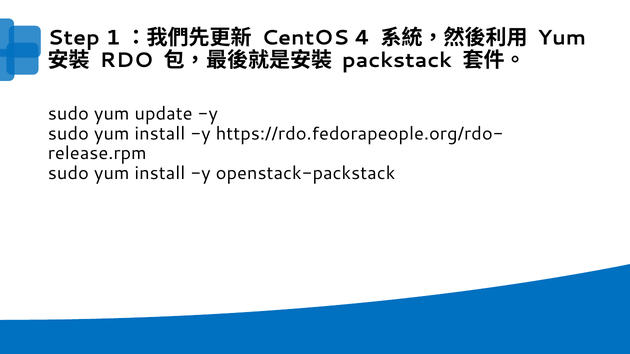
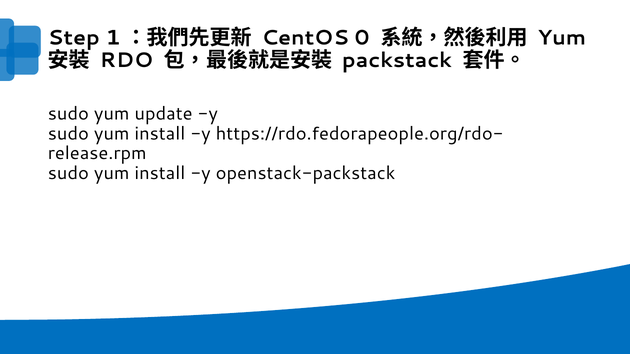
4: 4 -> 0
